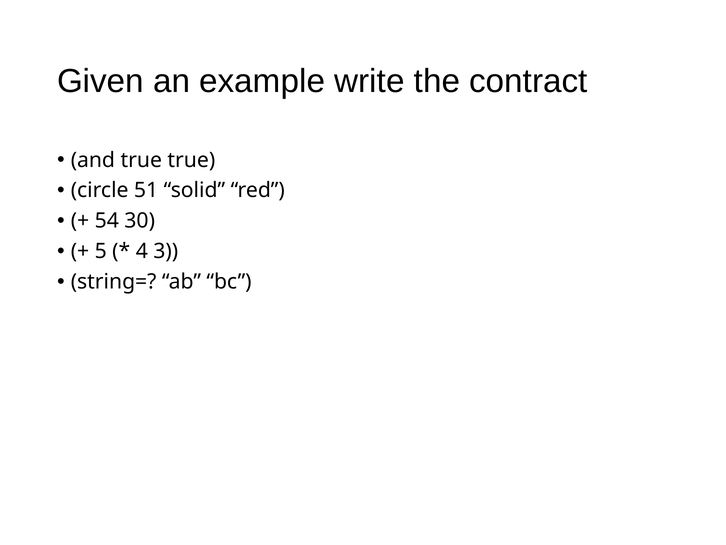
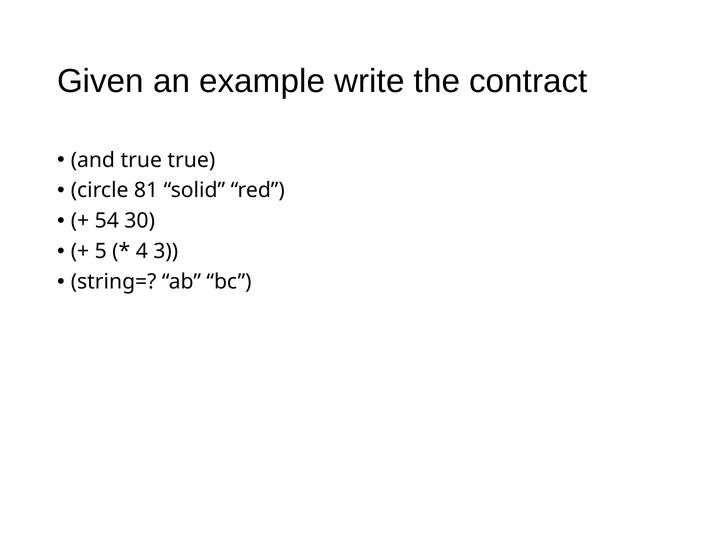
51: 51 -> 81
